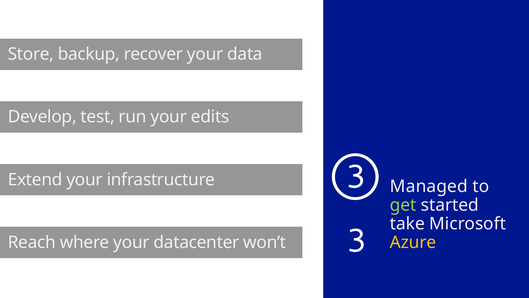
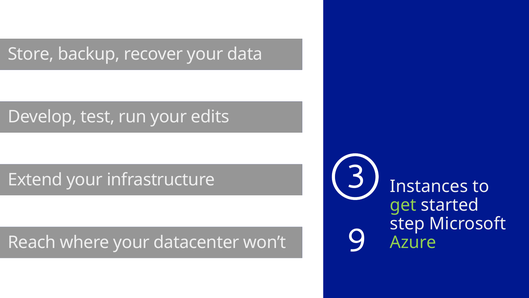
Managed: Managed -> Instances
take: take -> step
3 at (357, 240): 3 -> 9
Azure colour: yellow -> light green
